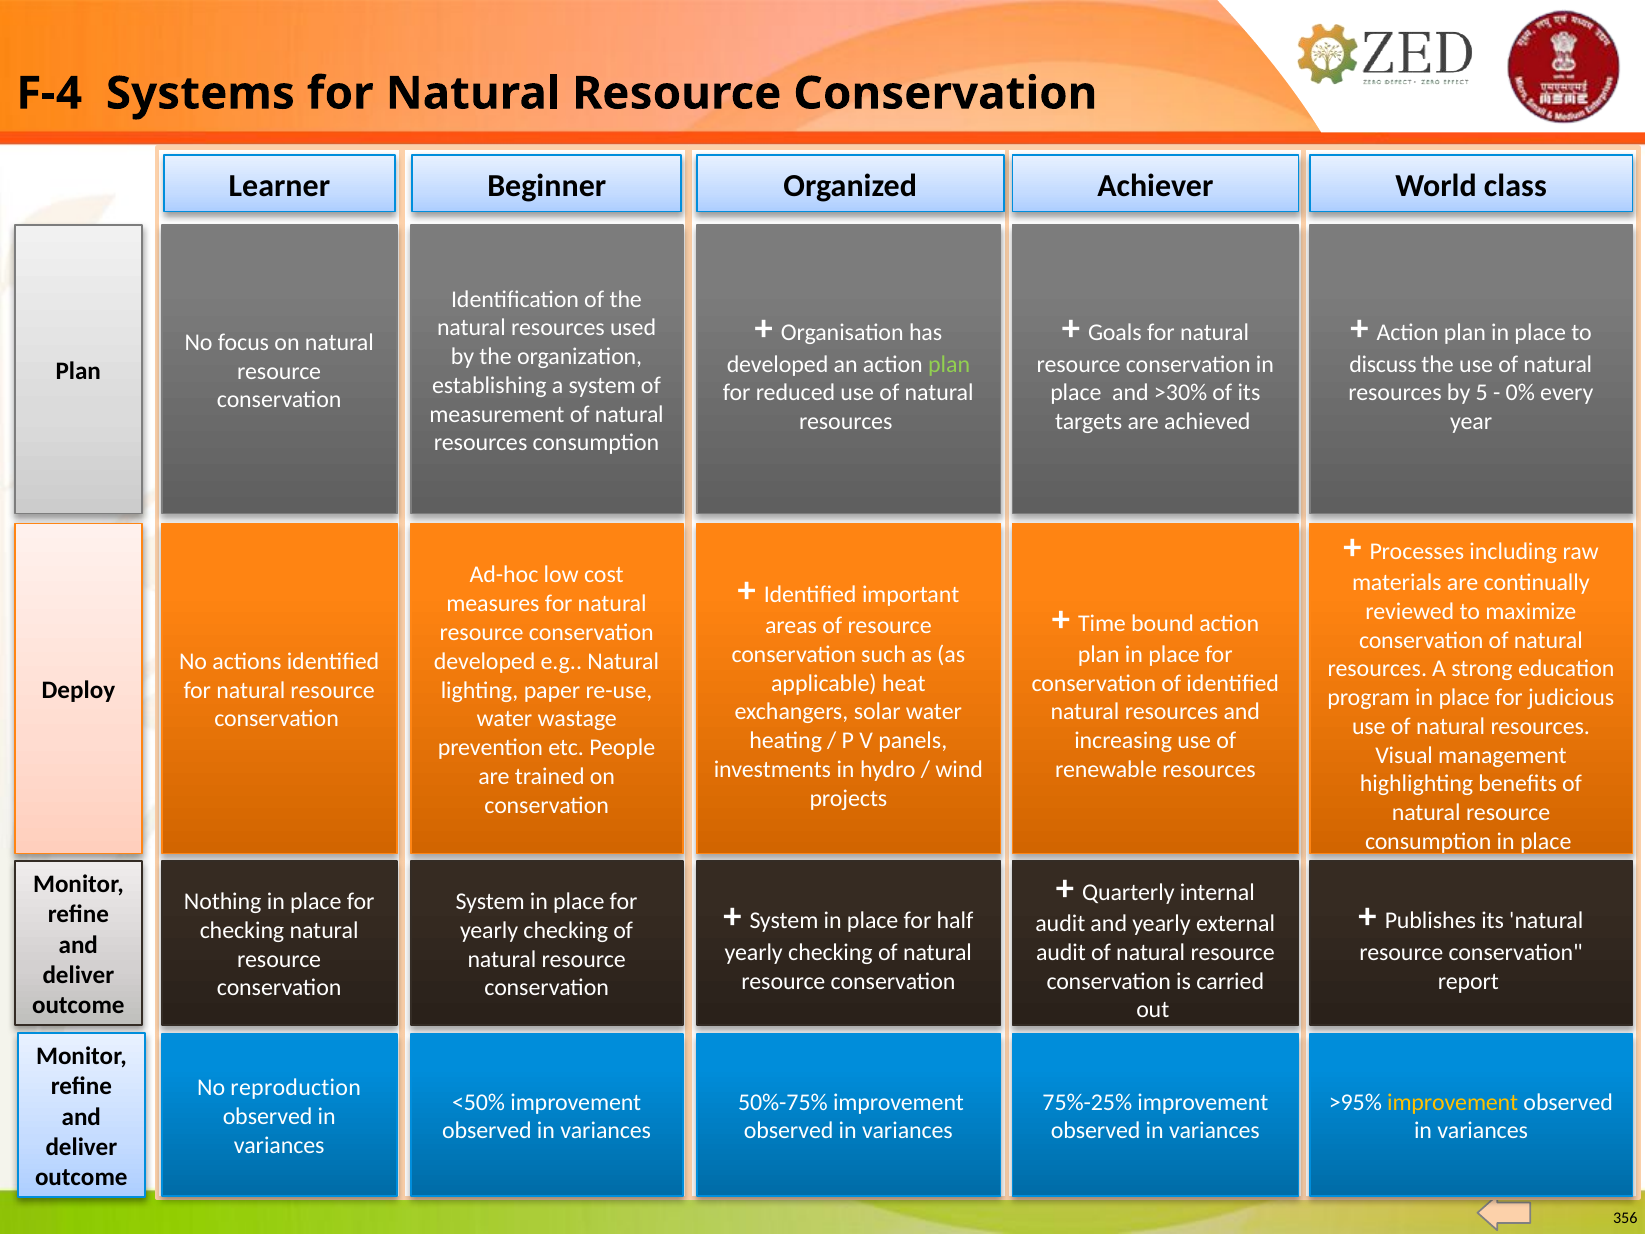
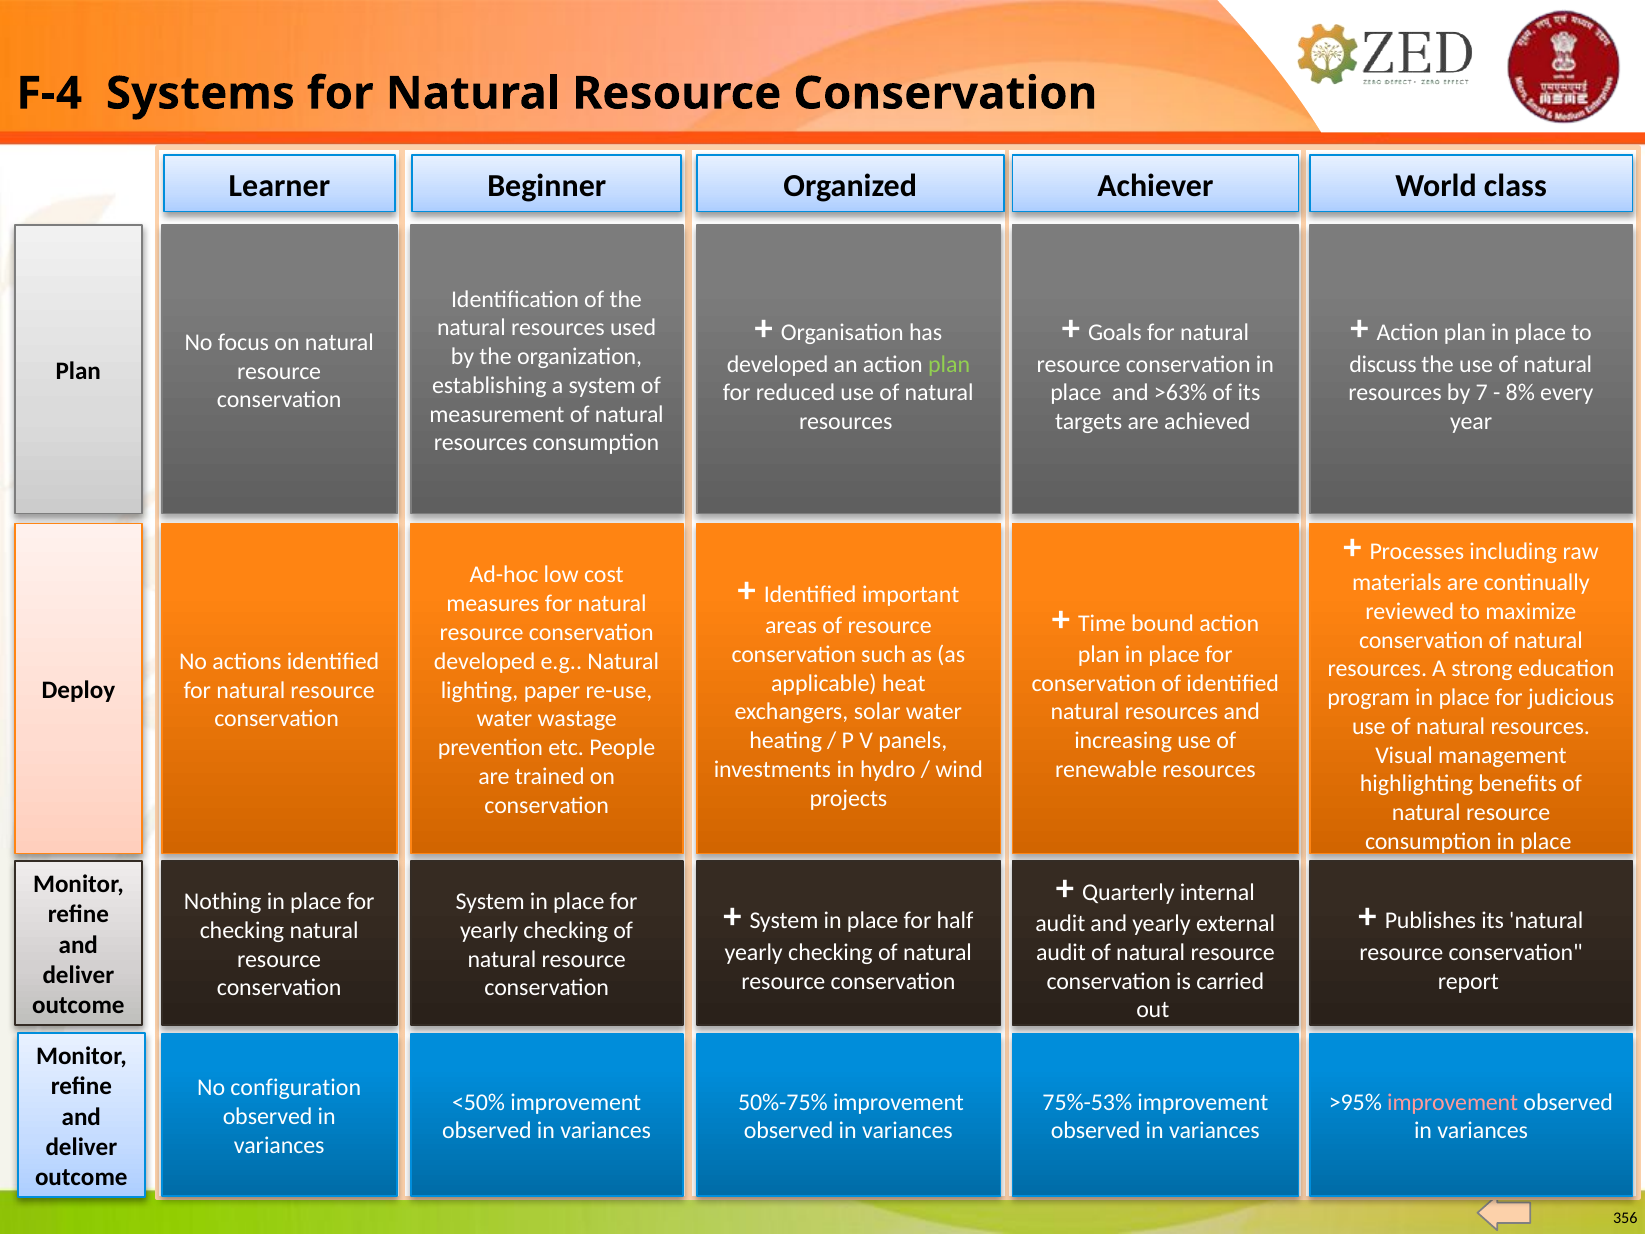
>30%: >30% -> >63%
5: 5 -> 7
0%: 0% -> 8%
reproduction: reproduction -> configuration
75%-25%: 75%-25% -> 75%-53%
improvement at (1453, 1102) colour: yellow -> pink
